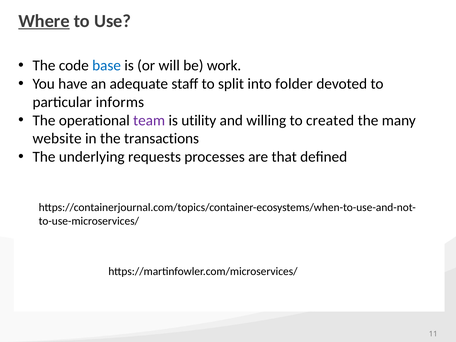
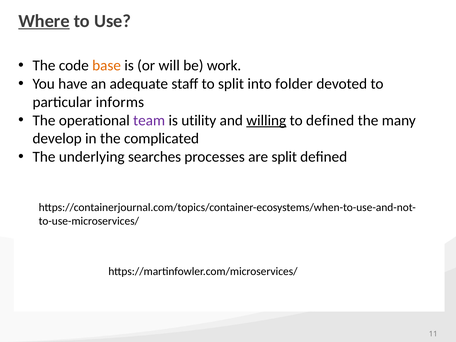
base colour: blue -> orange
willing underline: none -> present
to created: created -> defined
website: website -> develop
transactions: transactions -> complicated
requests: requests -> searches
are that: that -> split
